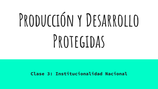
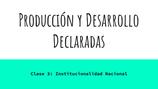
Protegidas: Protegidas -> Declaradas
